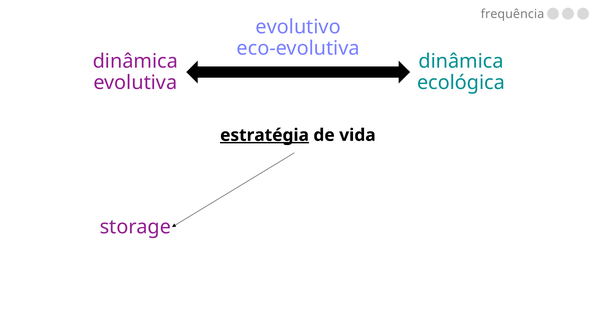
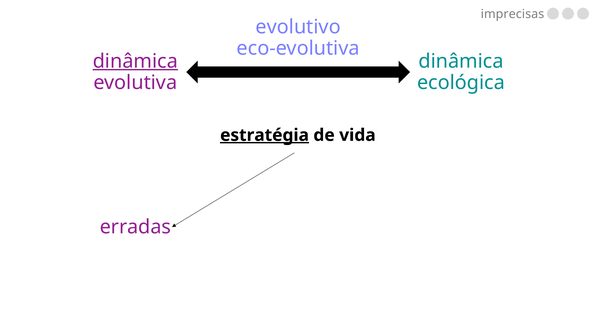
frequência: frequência -> imprecisas
dinâmica at (135, 61) underline: none -> present
storage: storage -> erradas
